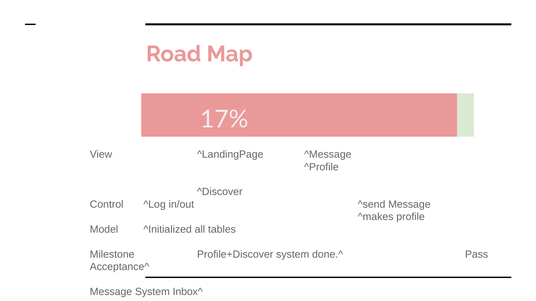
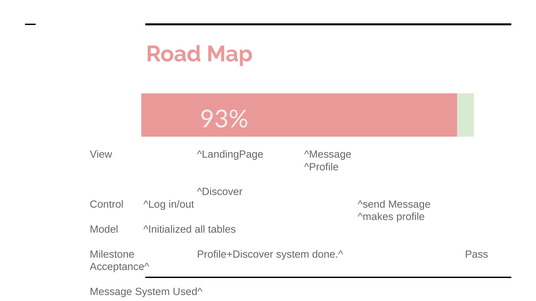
17%: 17% -> 93%
Inbox^: Inbox^ -> Used^
